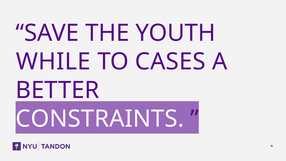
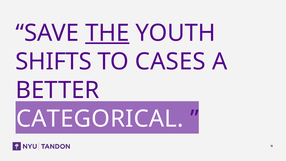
THE underline: none -> present
WHILE: WHILE -> SHIFTS
CONSTRAINTS: CONSTRAINTS -> CATEGORICAL
